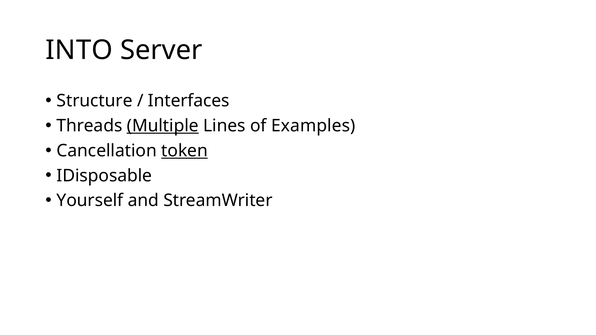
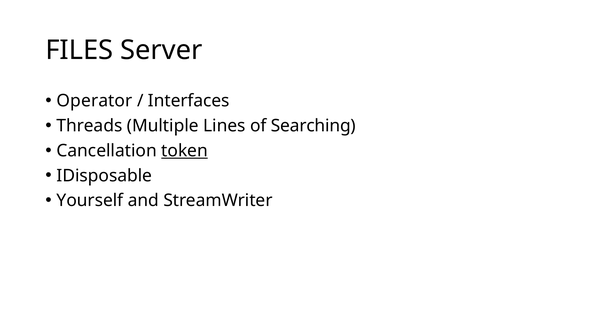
INTO: INTO -> FILES
Structure: Structure -> Operator
Multiple underline: present -> none
Examples: Examples -> Searching
